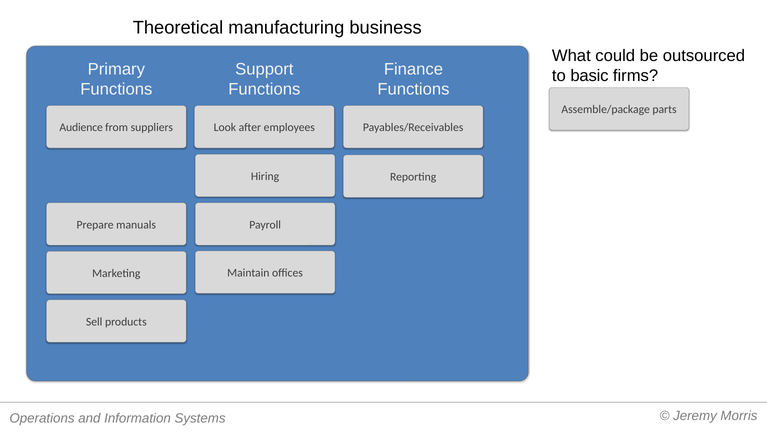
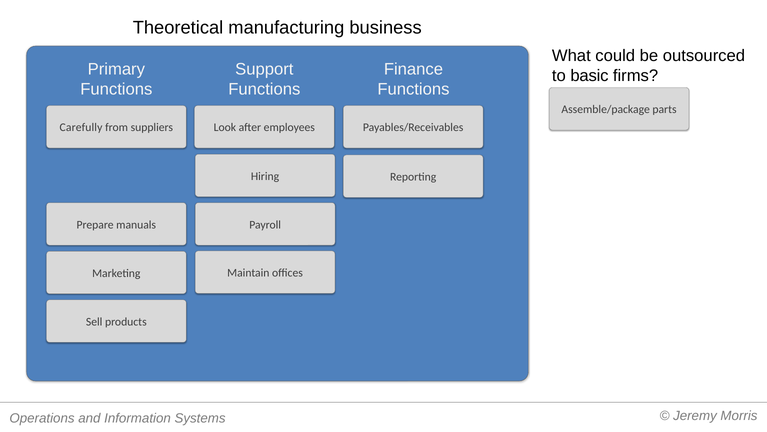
Audience: Audience -> Carefully
